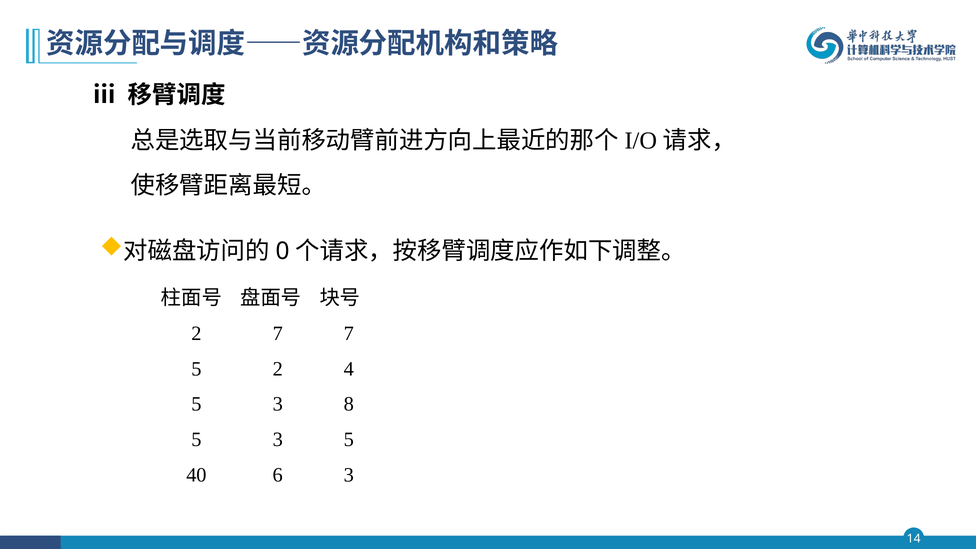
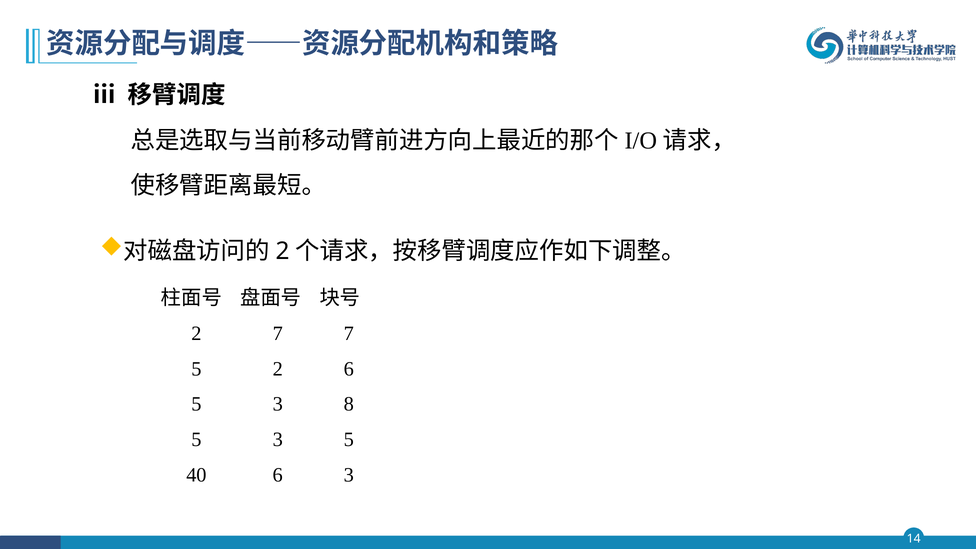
0 at (282, 251): 0 -> 2
2 4: 4 -> 6
